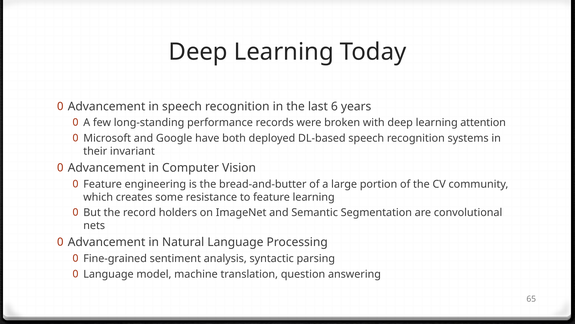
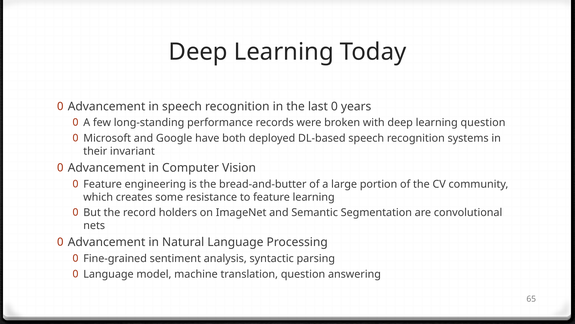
last 6: 6 -> 0
learning attention: attention -> question
